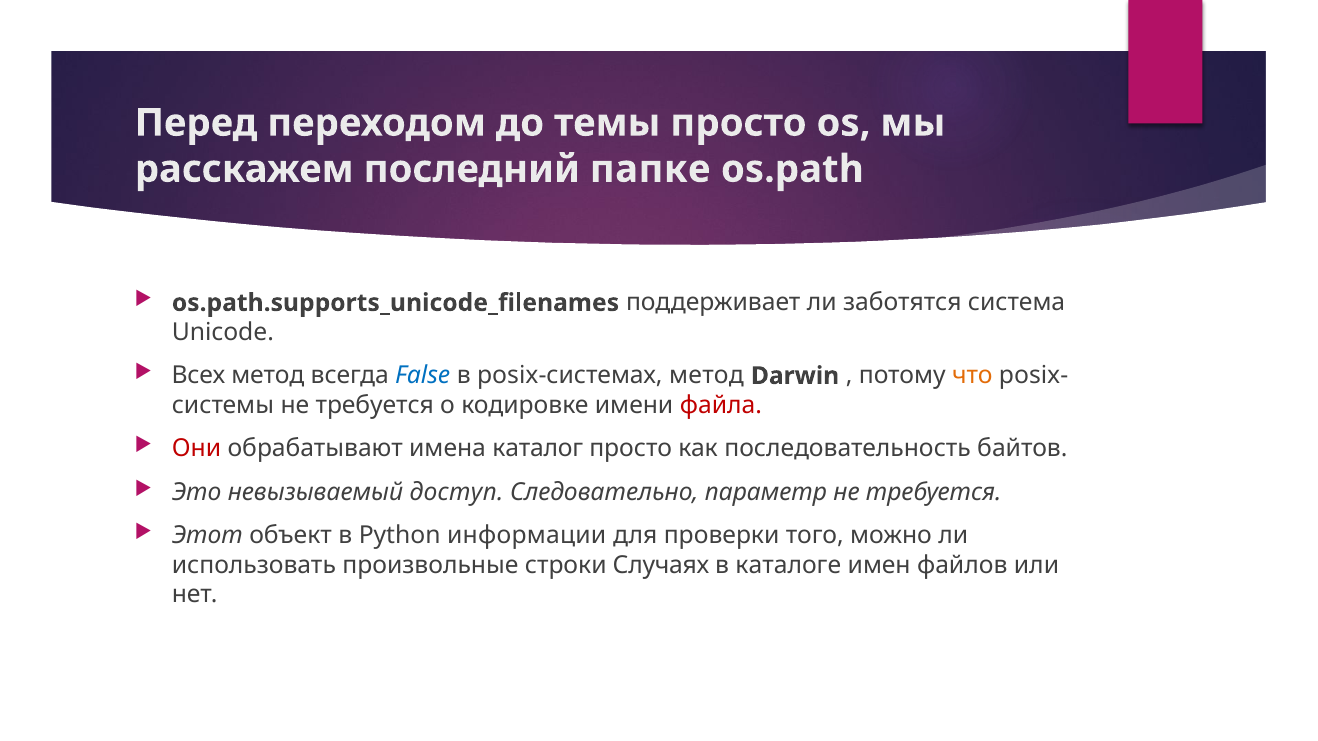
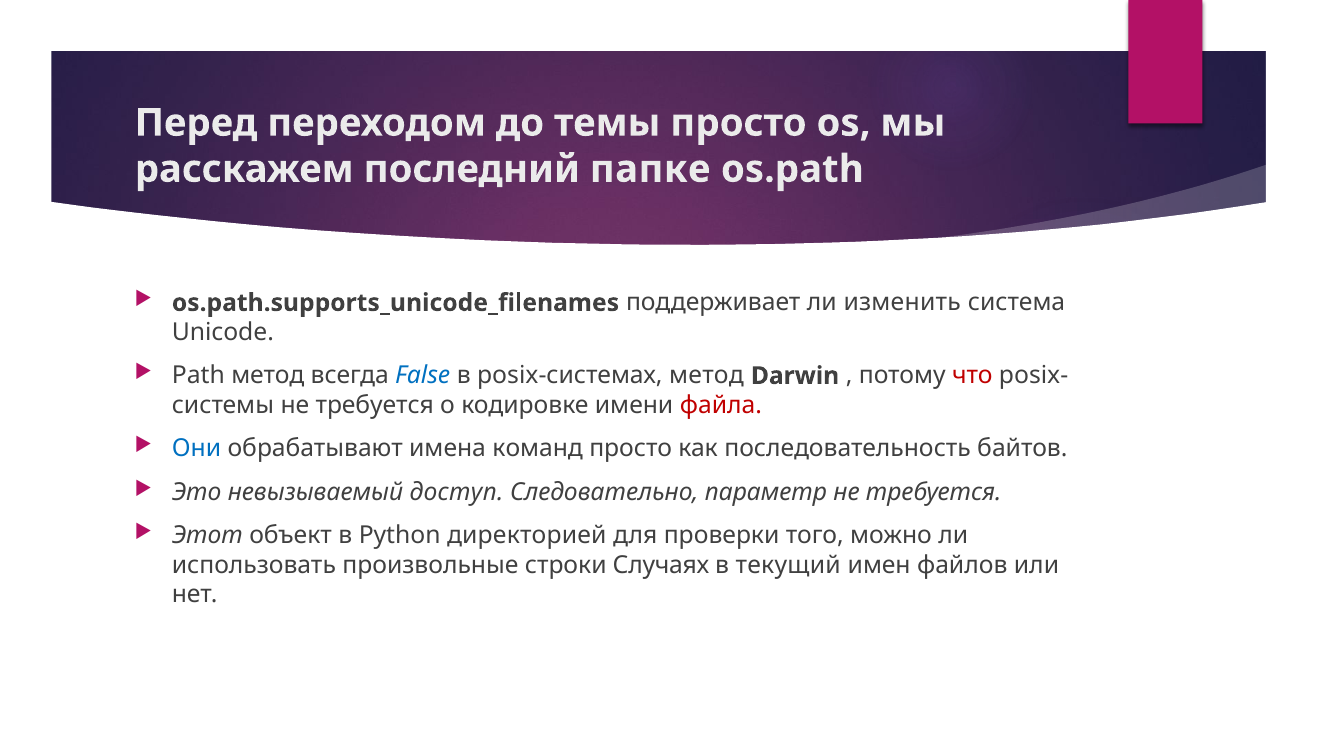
заботятся: заботятся -> изменить
Всех: Всех -> Path
что colour: orange -> red
Они colour: red -> blue
каталог: каталог -> команд
информации: информации -> директорией
каталоге: каталоге -> текущий
